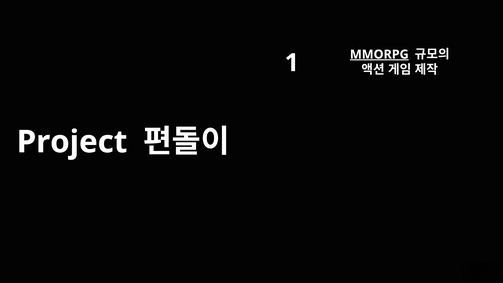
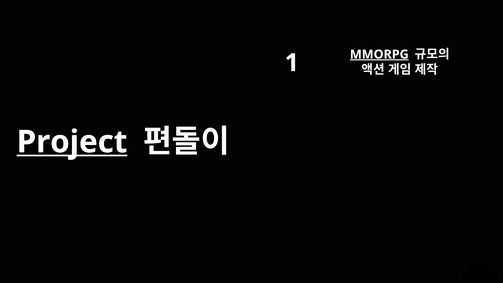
Project underline: none -> present
